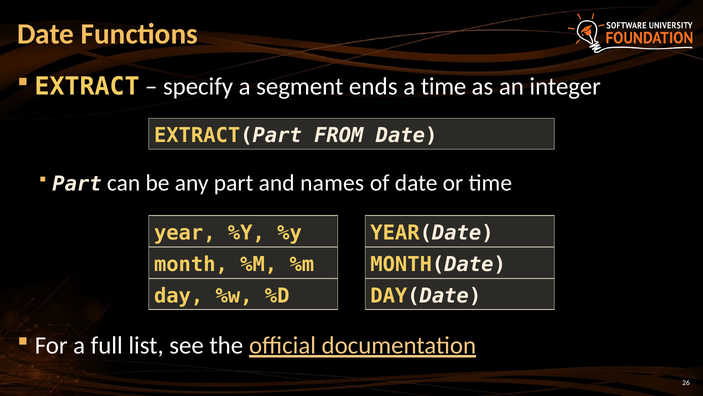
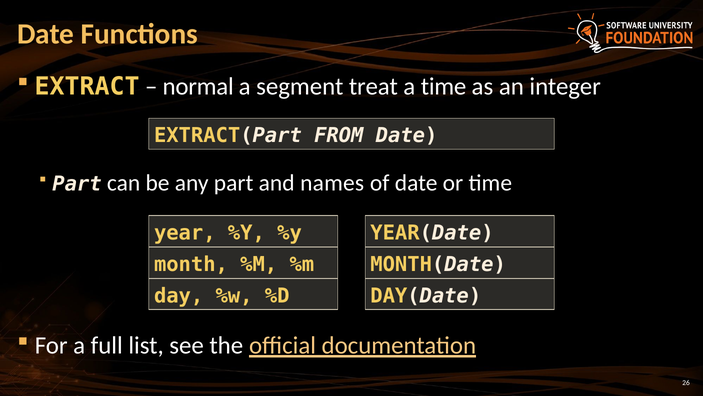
specify: specify -> normal
ends: ends -> treat
